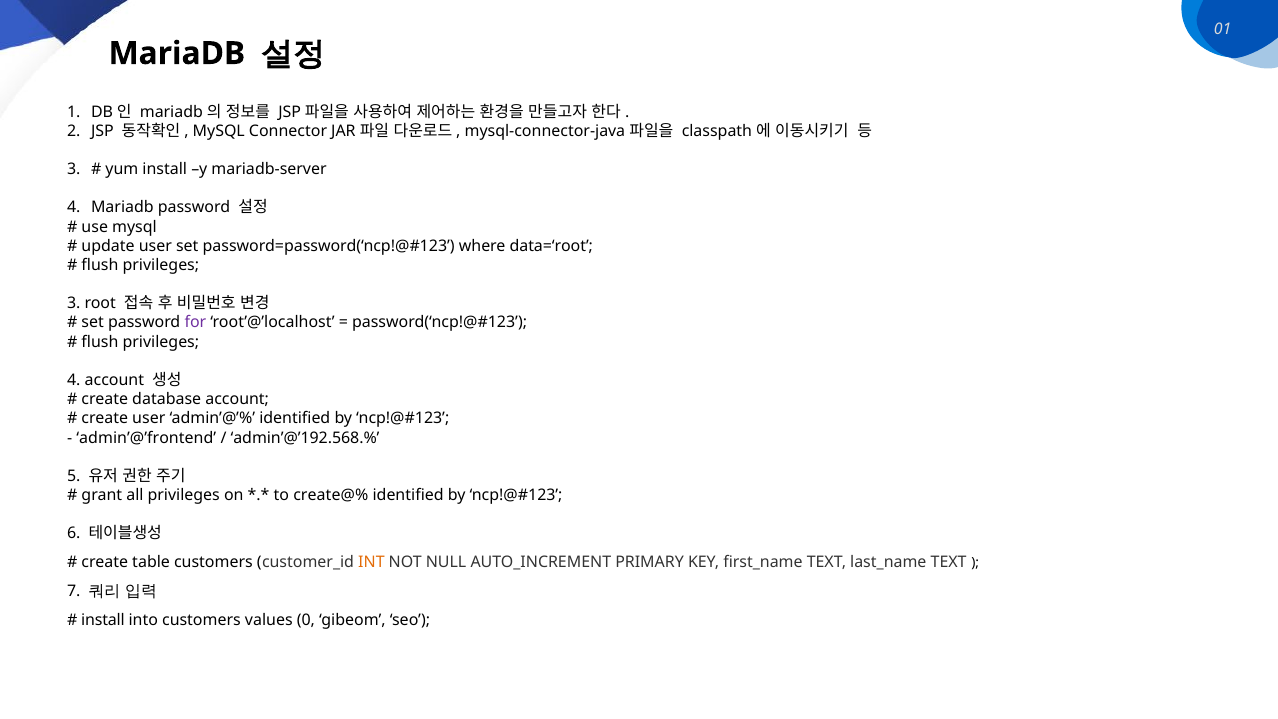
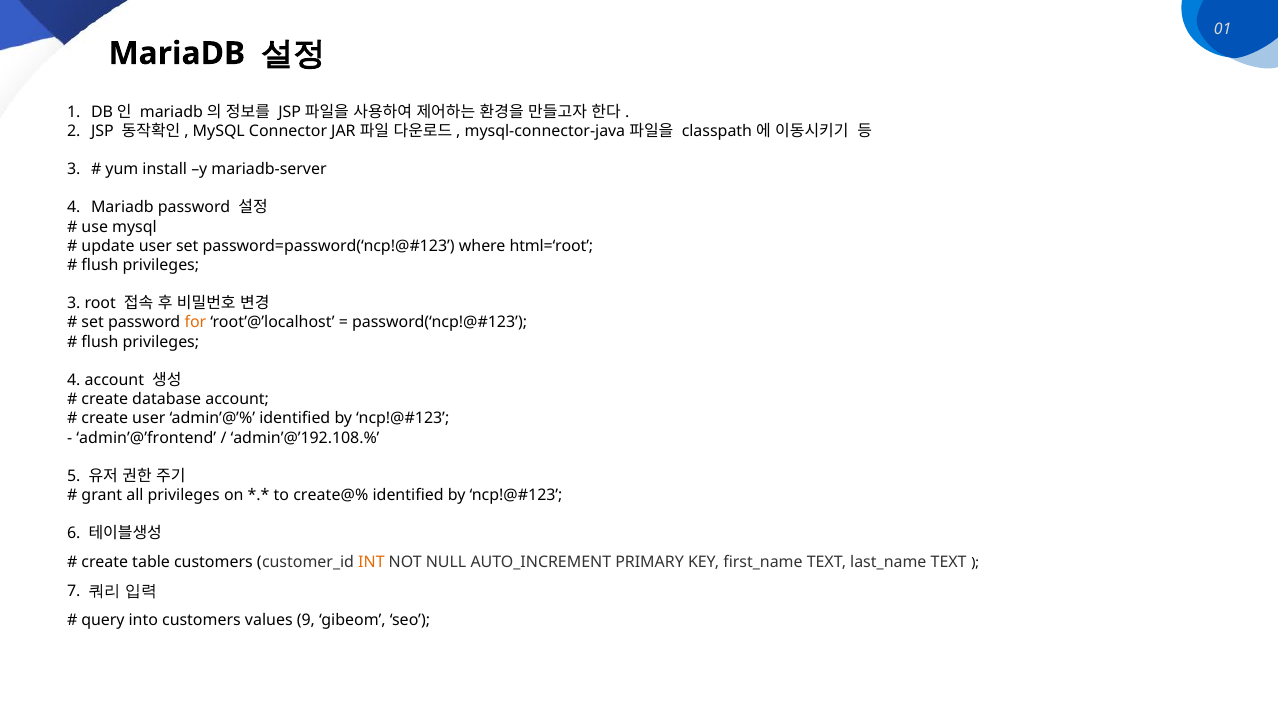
data=‘root: data=‘root -> html=‘root
for colour: purple -> orange
admin’@’192.568.%: admin’@’192.568.% -> admin’@’192.108.%
install at (103, 620): install -> query
0: 0 -> 9
